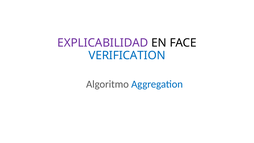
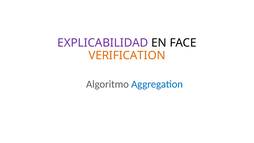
VERIFICATION colour: blue -> orange
